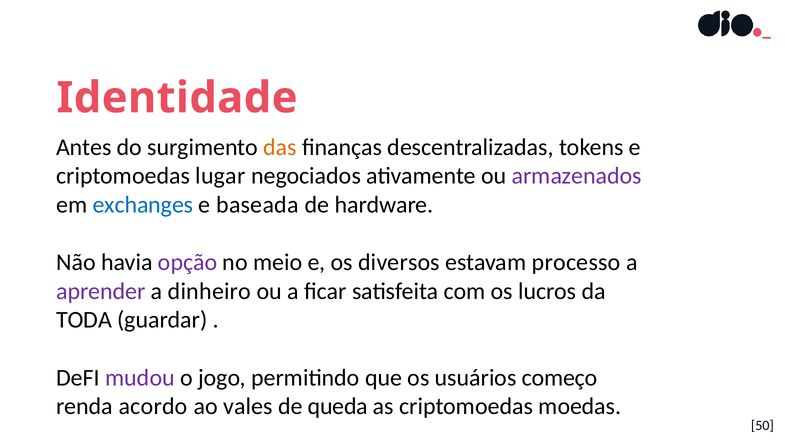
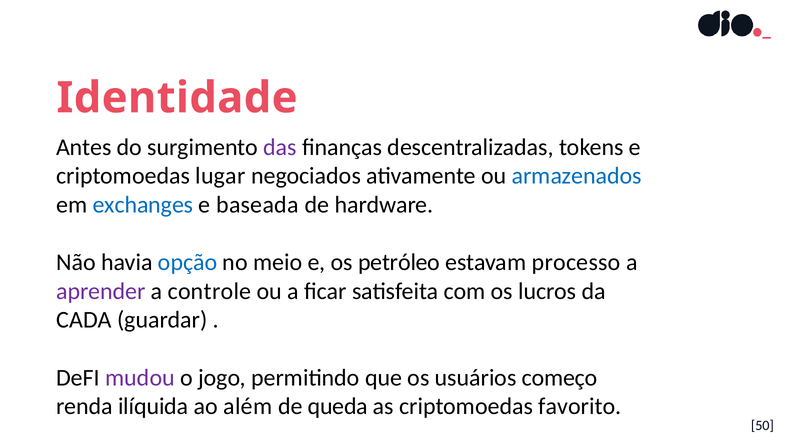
das colour: orange -> purple
armazenados colour: purple -> blue
opção colour: purple -> blue
diversos: diversos -> petróleo
dinheiro: dinheiro -> controle
TODA: TODA -> CADA
acordo: acordo -> ilíquida
vales: vales -> além
moedas: moedas -> favorito
